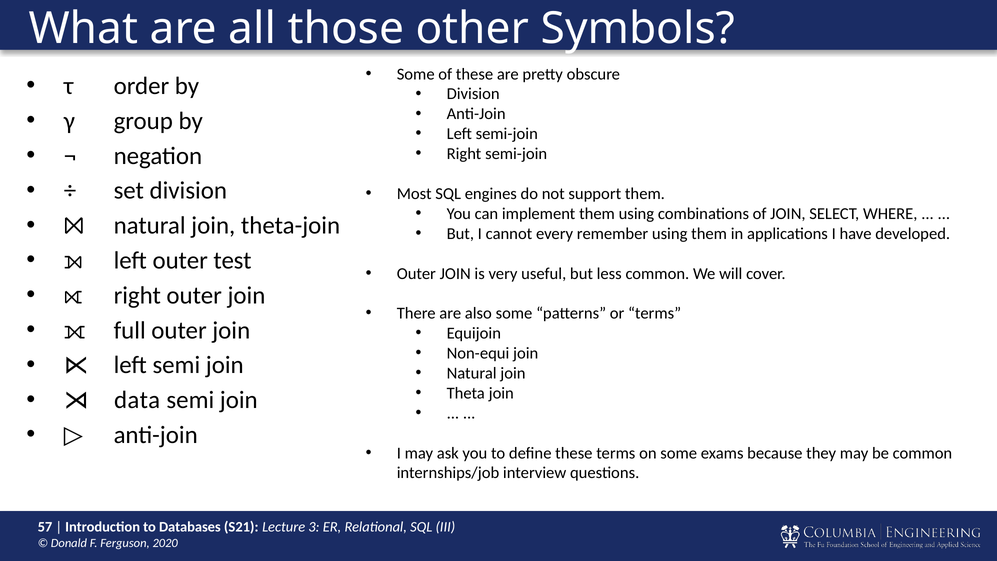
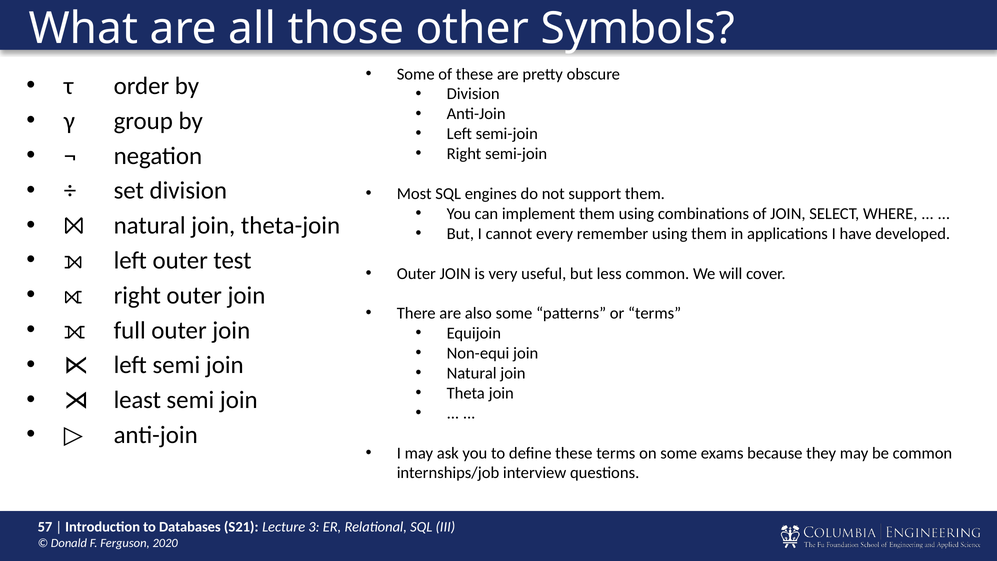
data: data -> least
